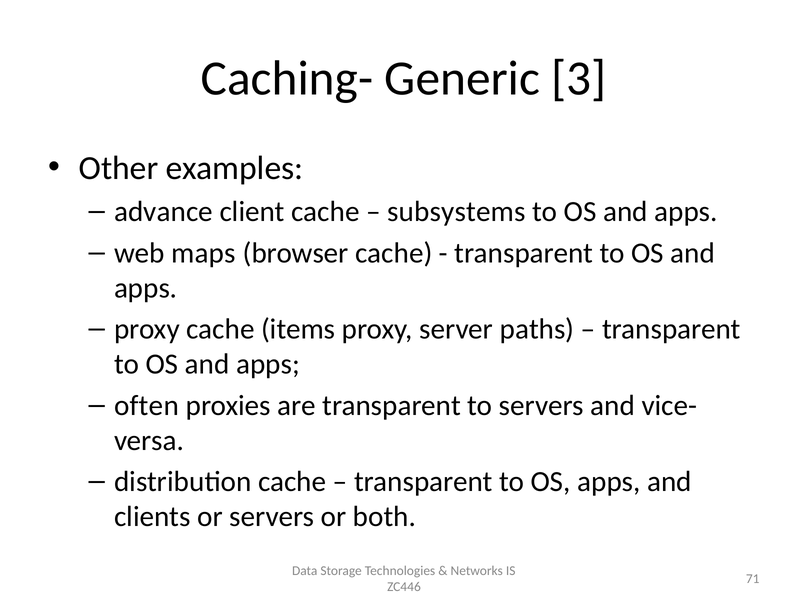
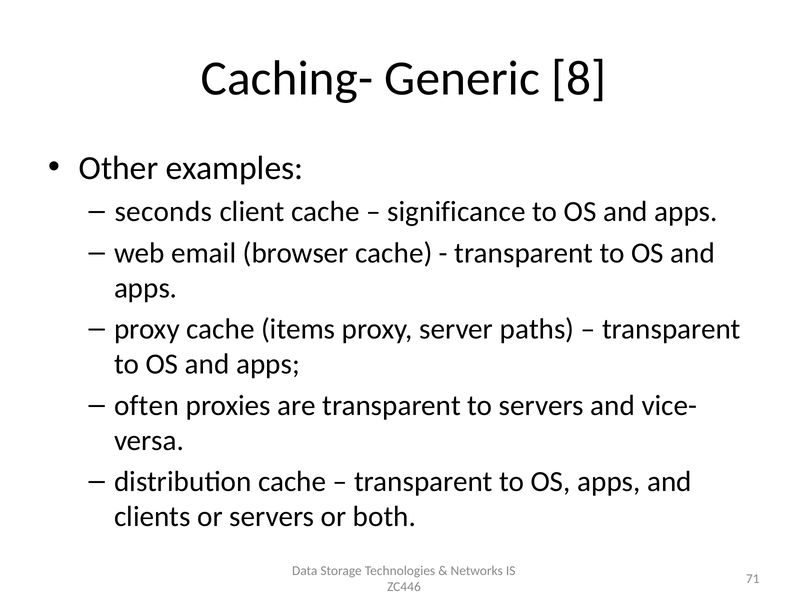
3: 3 -> 8
advance: advance -> seconds
subsystems: subsystems -> significance
maps: maps -> email
